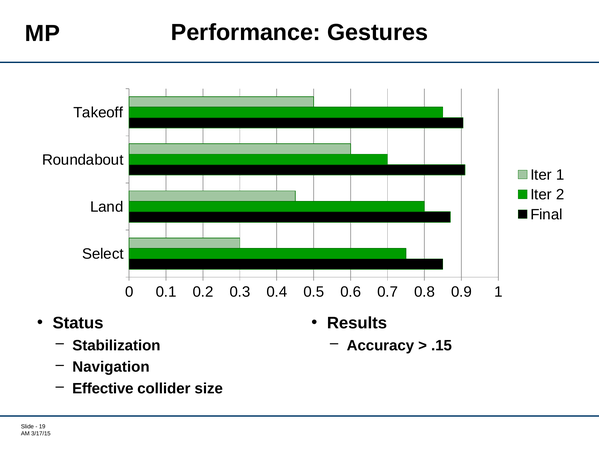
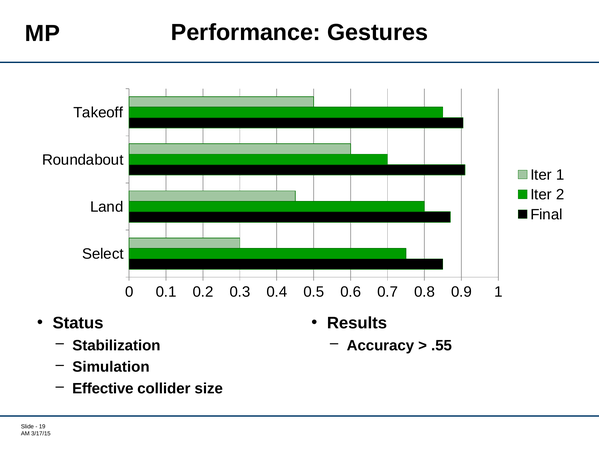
.15: .15 -> .55
Navigation: Navigation -> Simulation
